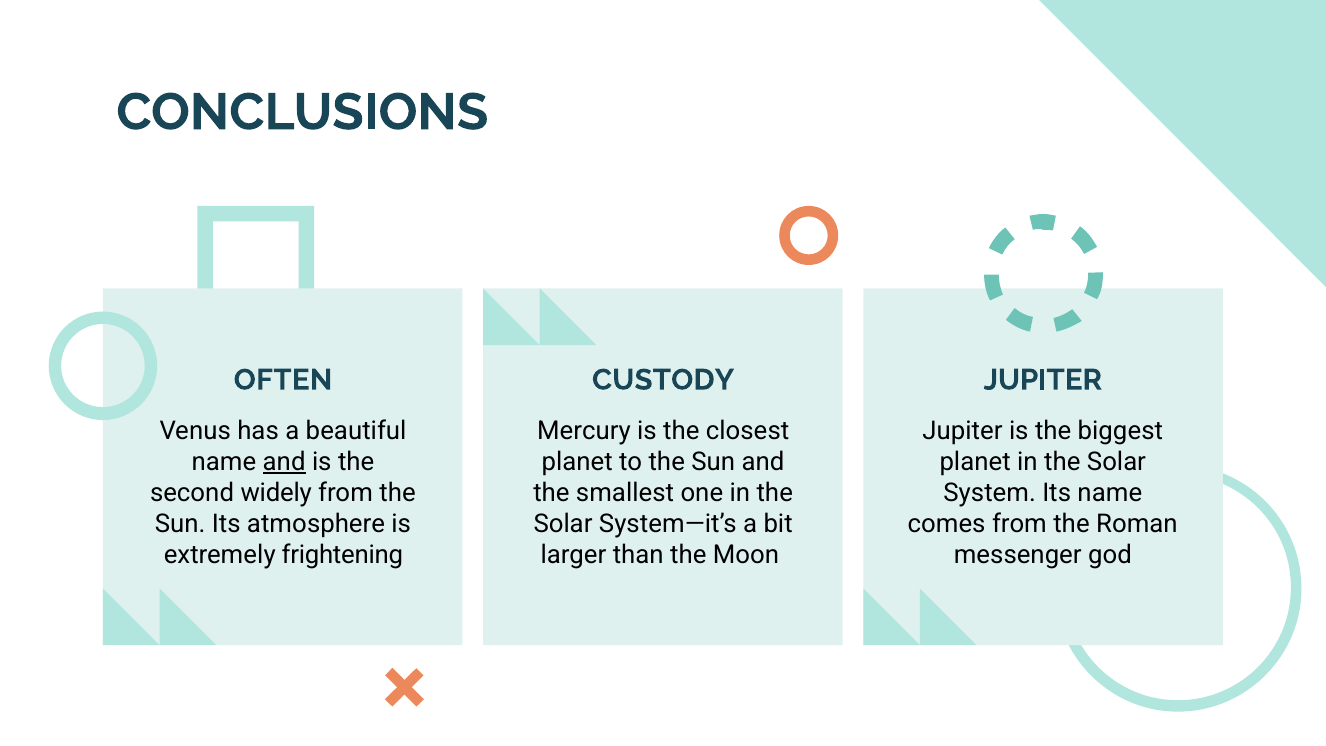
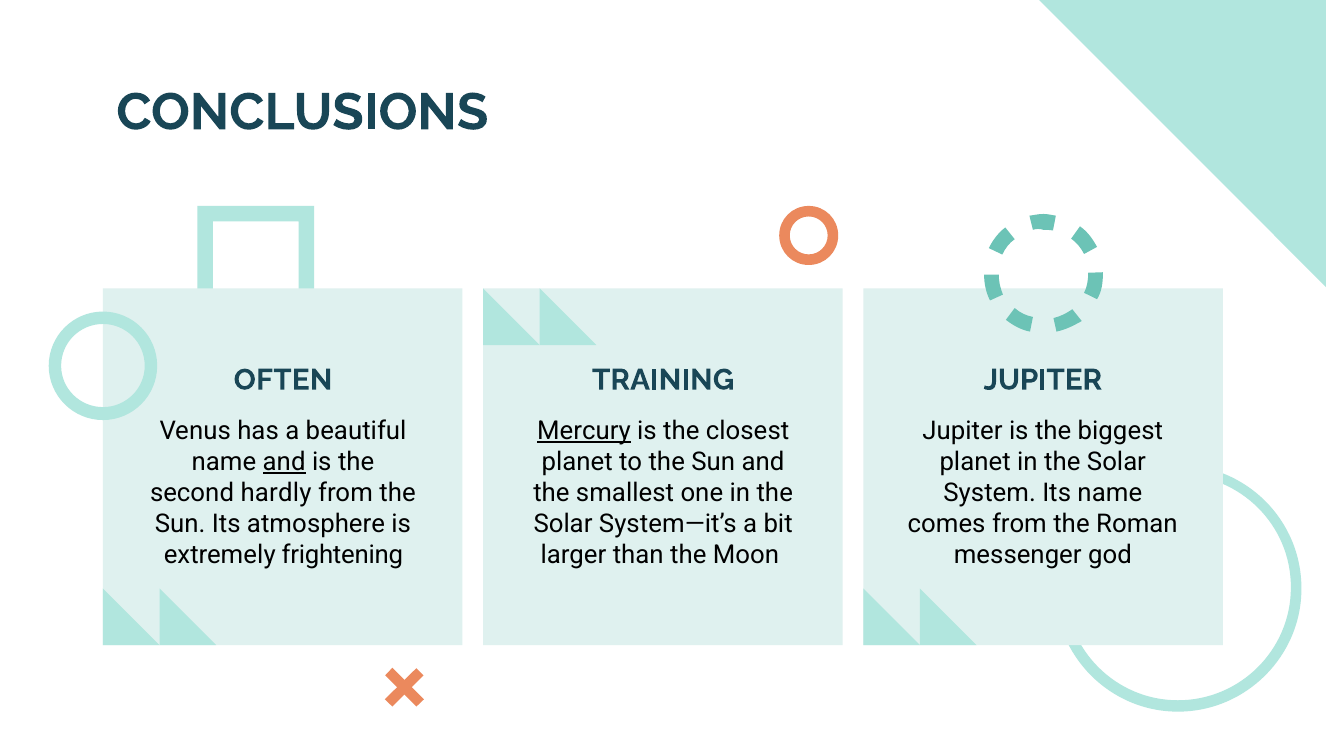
CUSTODY: CUSTODY -> TRAINING
Mercury underline: none -> present
widely: widely -> hardly
